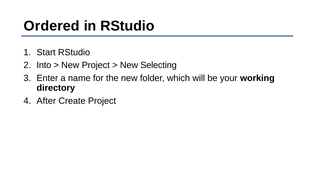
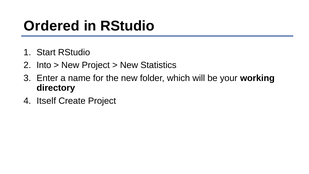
Selecting: Selecting -> Statistics
After: After -> Itself
